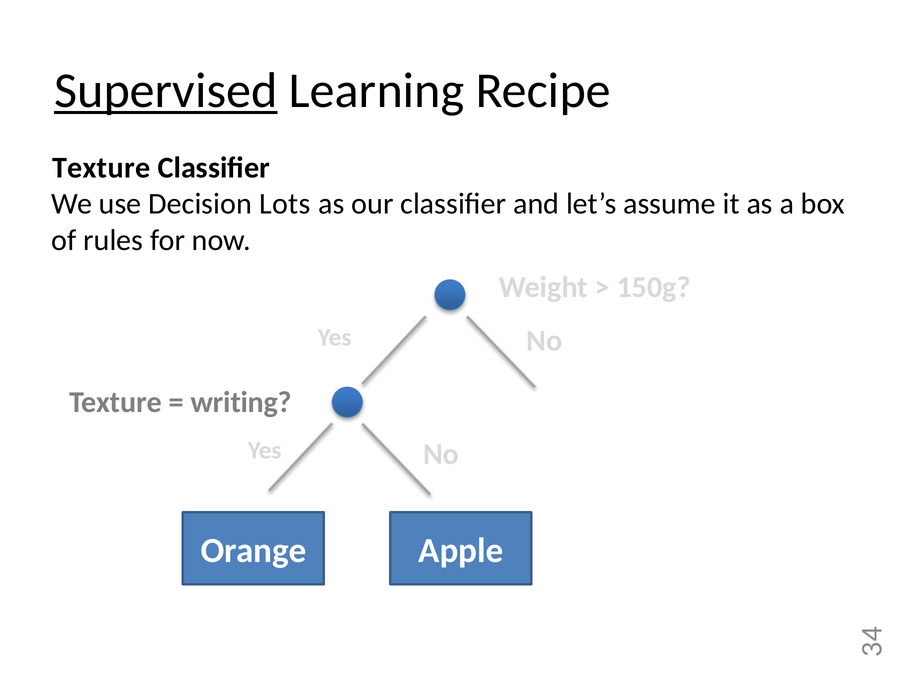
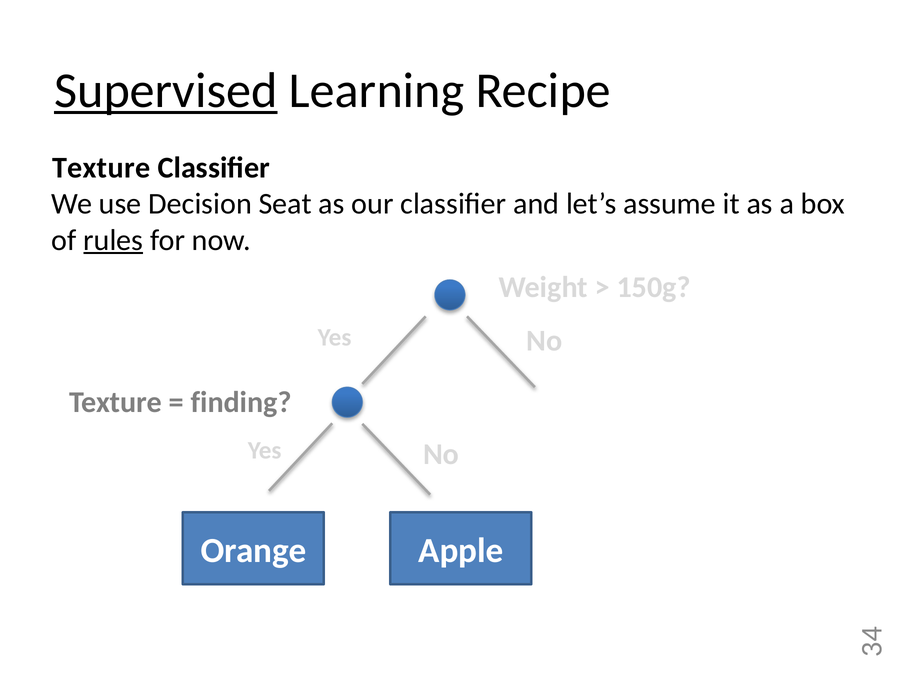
Lots: Lots -> Seat
rules underline: none -> present
writing: writing -> finding
